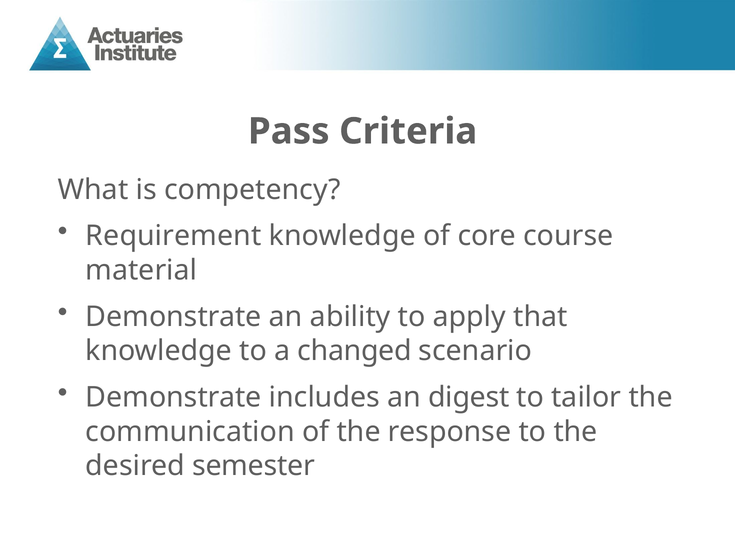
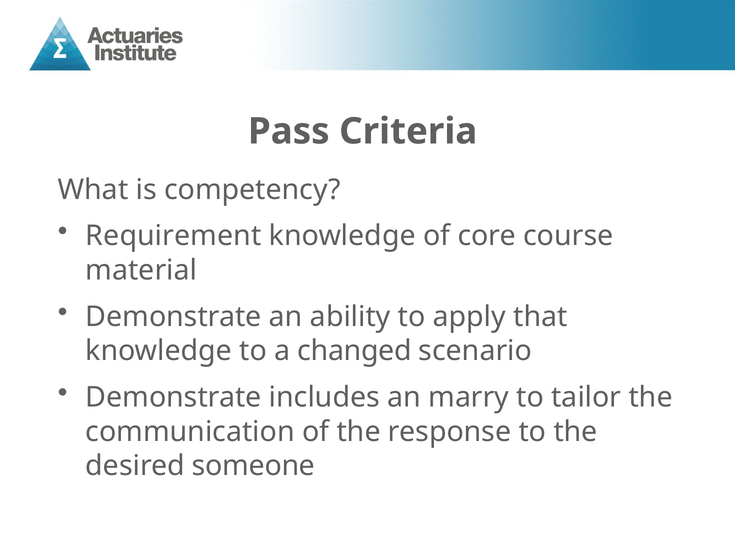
digest: digest -> marry
semester: semester -> someone
